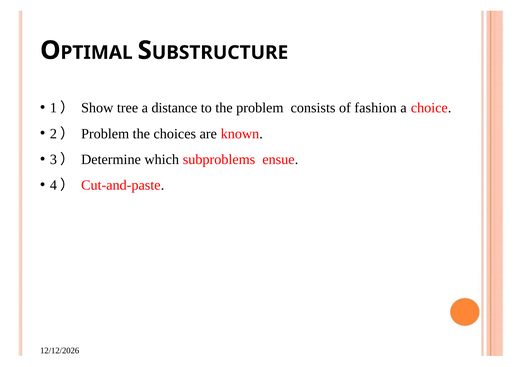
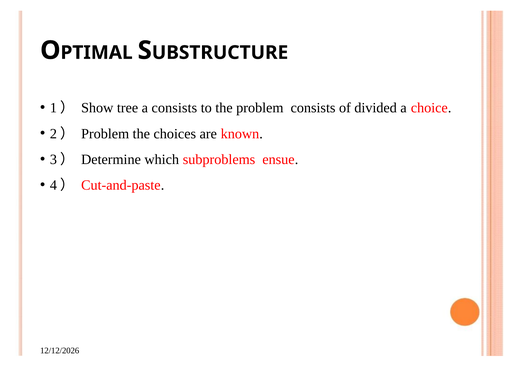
a distance: distance -> consists
fashion: fashion -> divided
